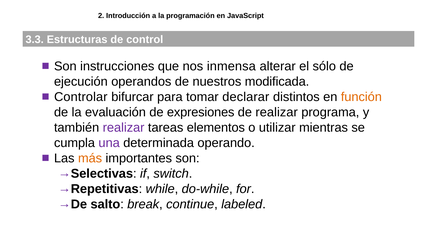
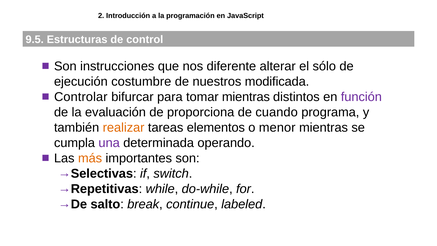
3.3: 3.3 -> 9.5
inmensa: inmensa -> diferente
operandos: operandos -> costumbre
tomar declarar: declarar -> mientras
función colour: orange -> purple
expresiones: expresiones -> proporciona
de realizar: realizar -> cuando
realizar at (124, 128) colour: purple -> orange
utilizar: utilizar -> menor
